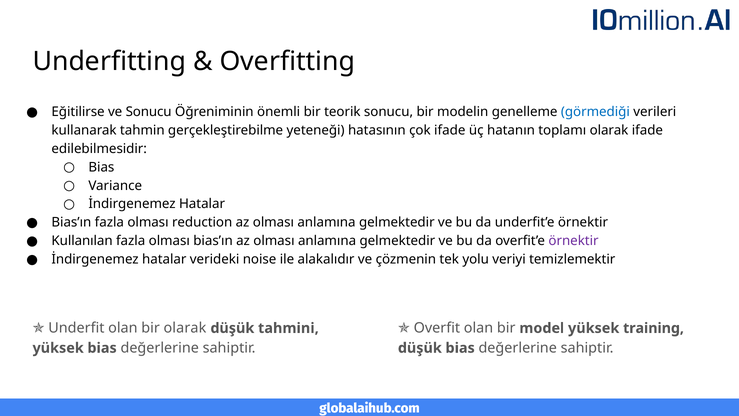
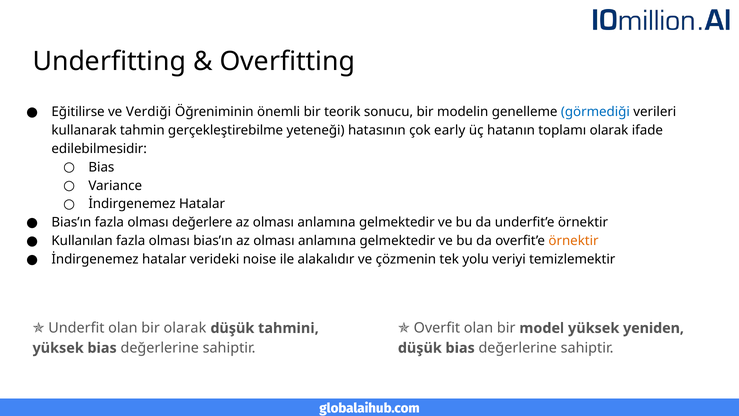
ve Sonucu: Sonucu -> Verdiği
çok ifade: ifade -> early
reduction: reduction -> değerlere
örnektir at (574, 241) colour: purple -> orange
training: training -> yeniden
